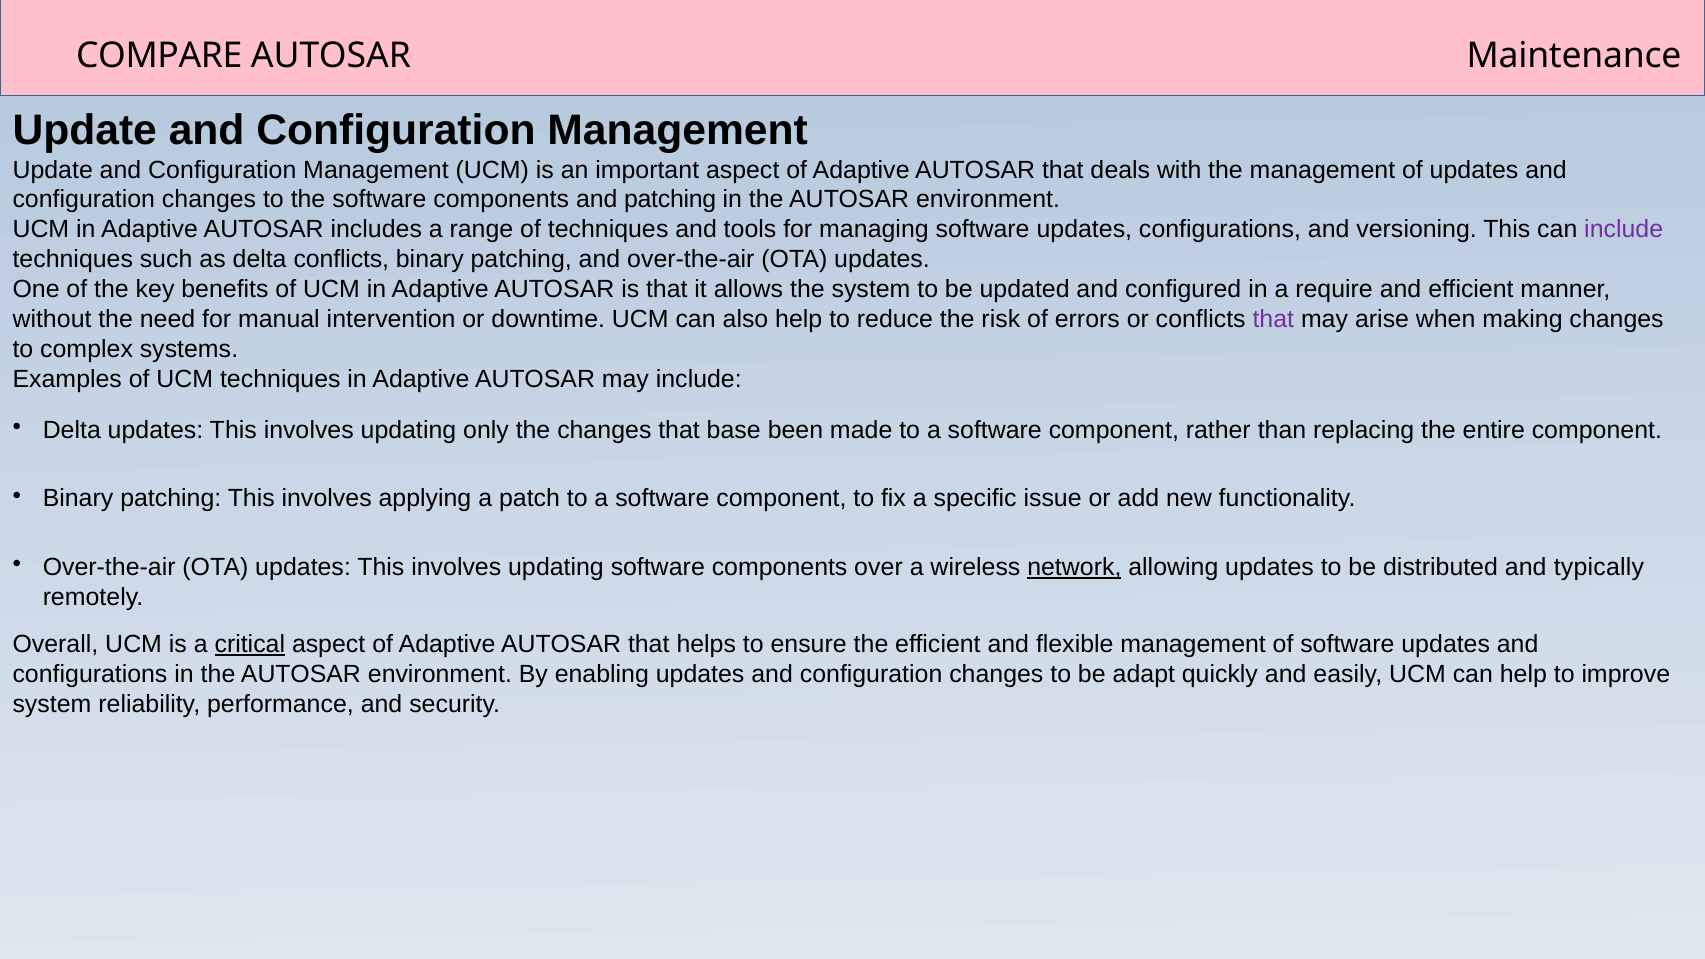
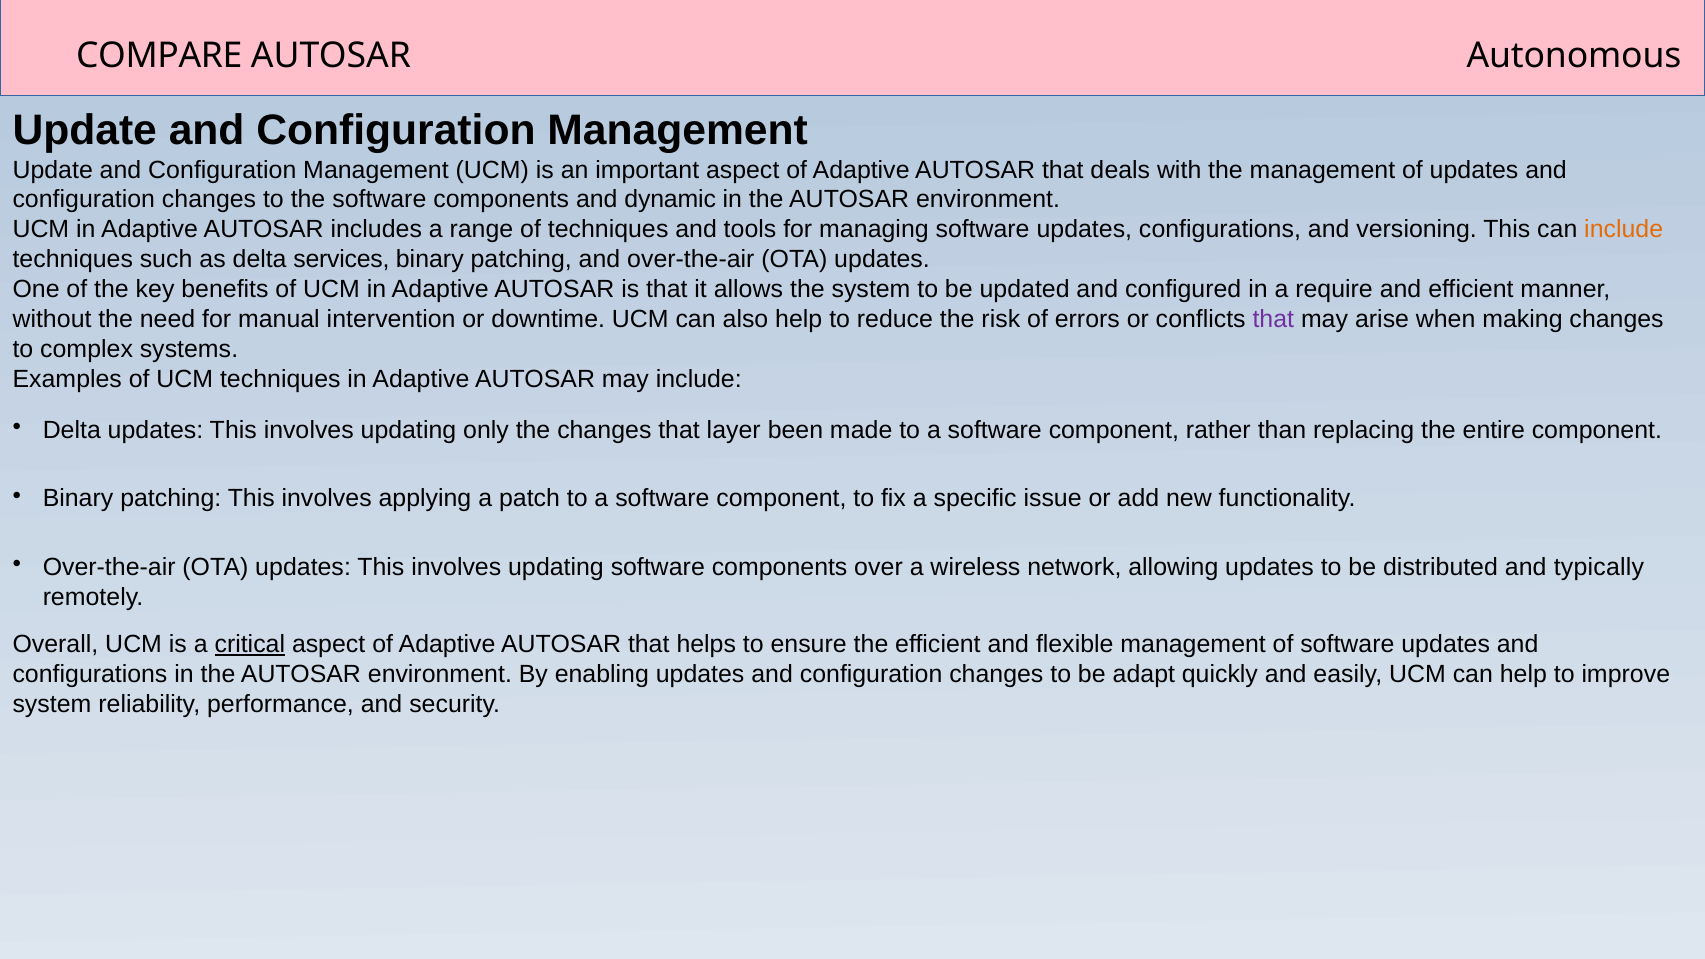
Maintenance: Maintenance -> Autonomous
and patching: patching -> dynamic
include at (1624, 230) colour: purple -> orange
delta conflicts: conflicts -> services
base: base -> layer
network underline: present -> none
